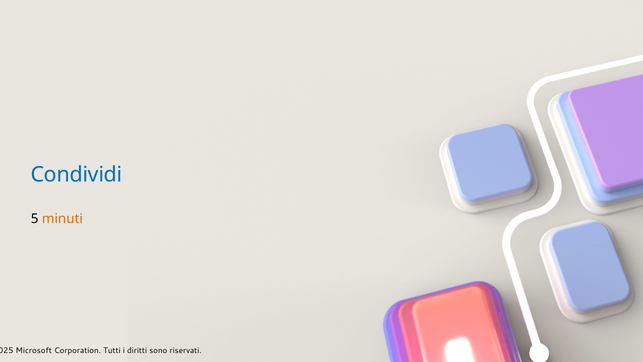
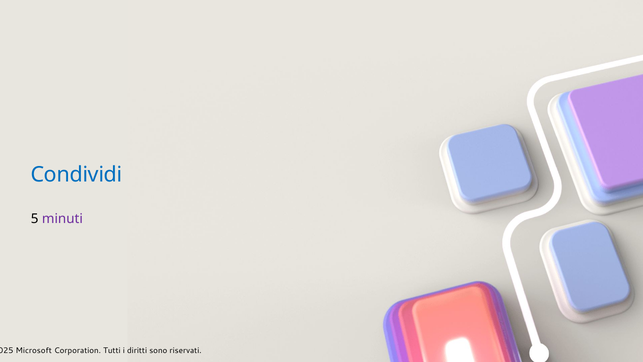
minuti colour: orange -> purple
